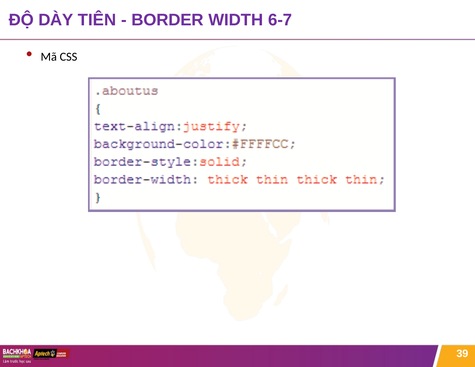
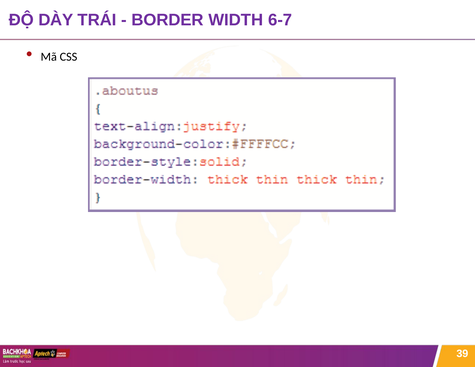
TIÊN: TIÊN -> TRÁI
